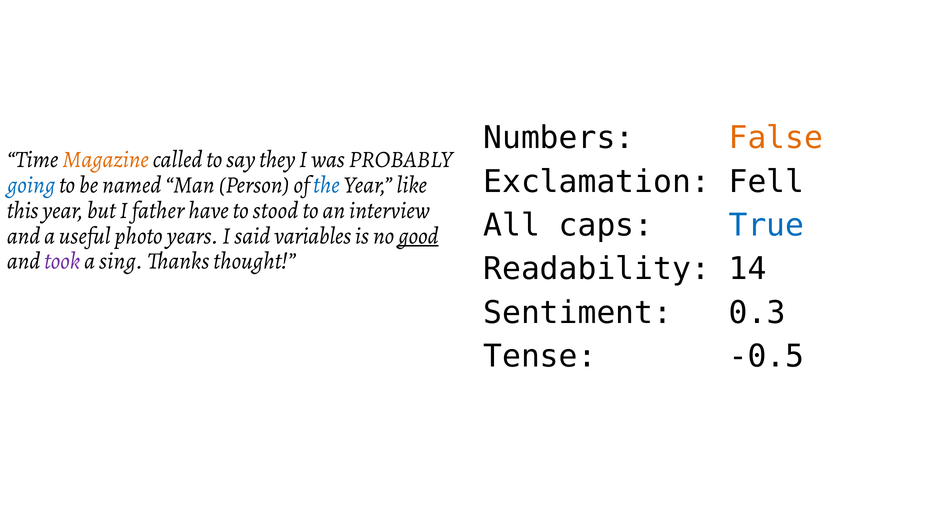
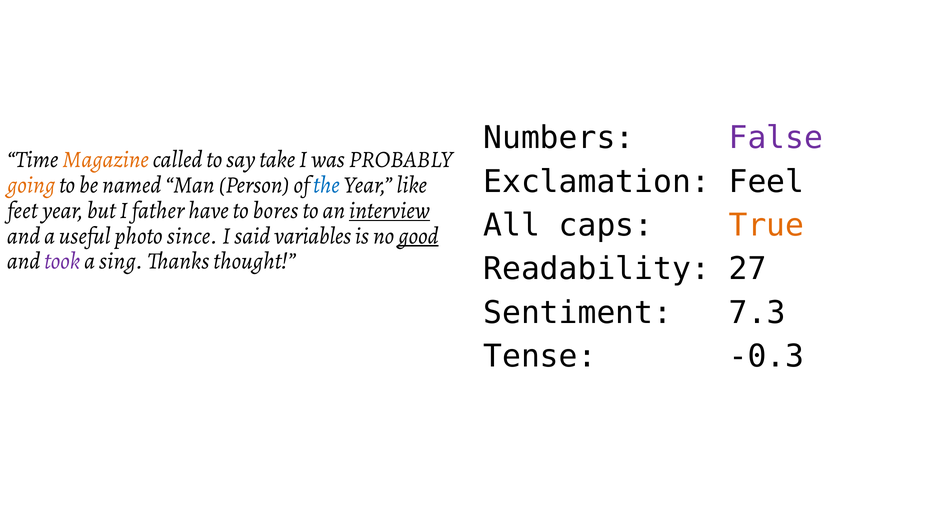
False colour: orange -> purple
they: they -> take
Fell: Fell -> Feel
going colour: blue -> orange
this: this -> feet
stood: stood -> bores
interview underline: none -> present
True colour: blue -> orange
years: years -> since
14: 14 -> 27
0.3: 0.3 -> 7.3
-0.5: -0.5 -> -0.3
